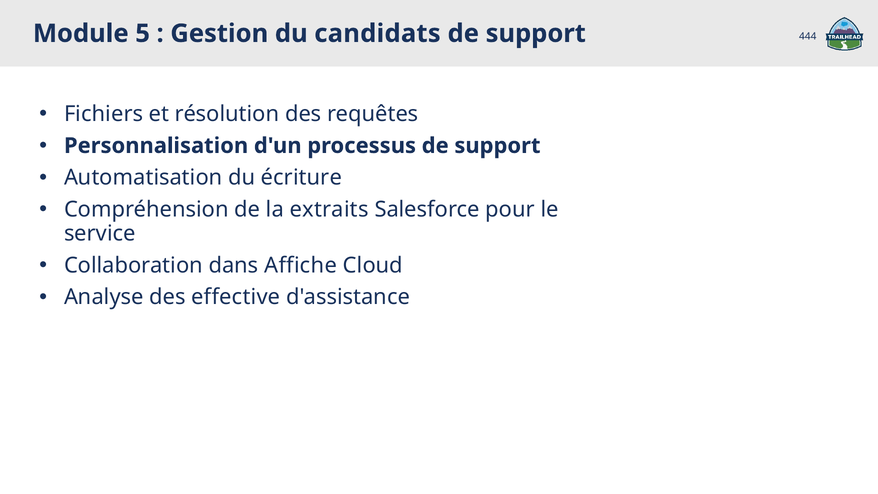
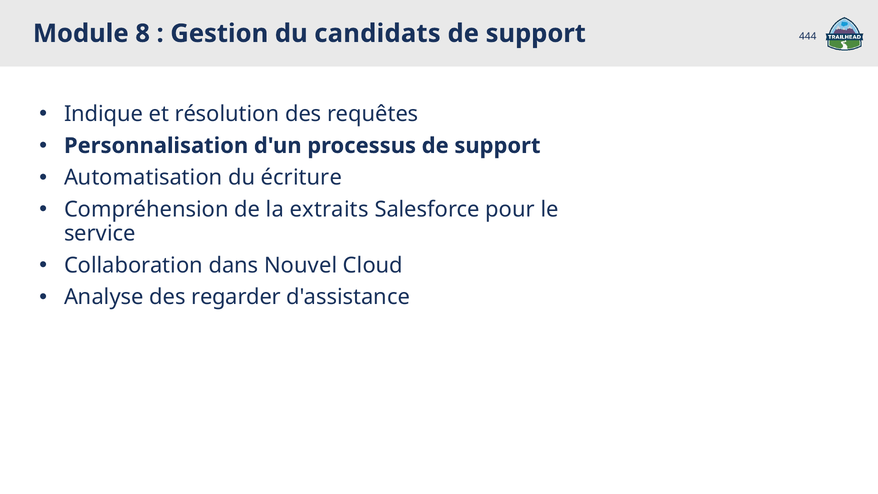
5: 5 -> 8
Fichiers: Fichiers -> Indique
Affiche: Affiche -> Nouvel
effective: effective -> regarder
